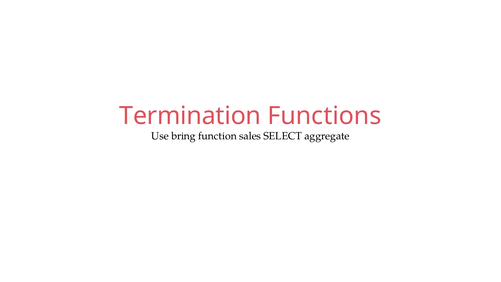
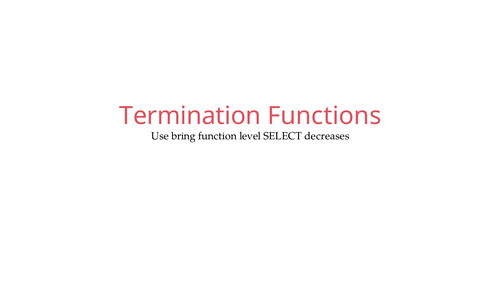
sales: sales -> level
aggregate: aggregate -> decreases
